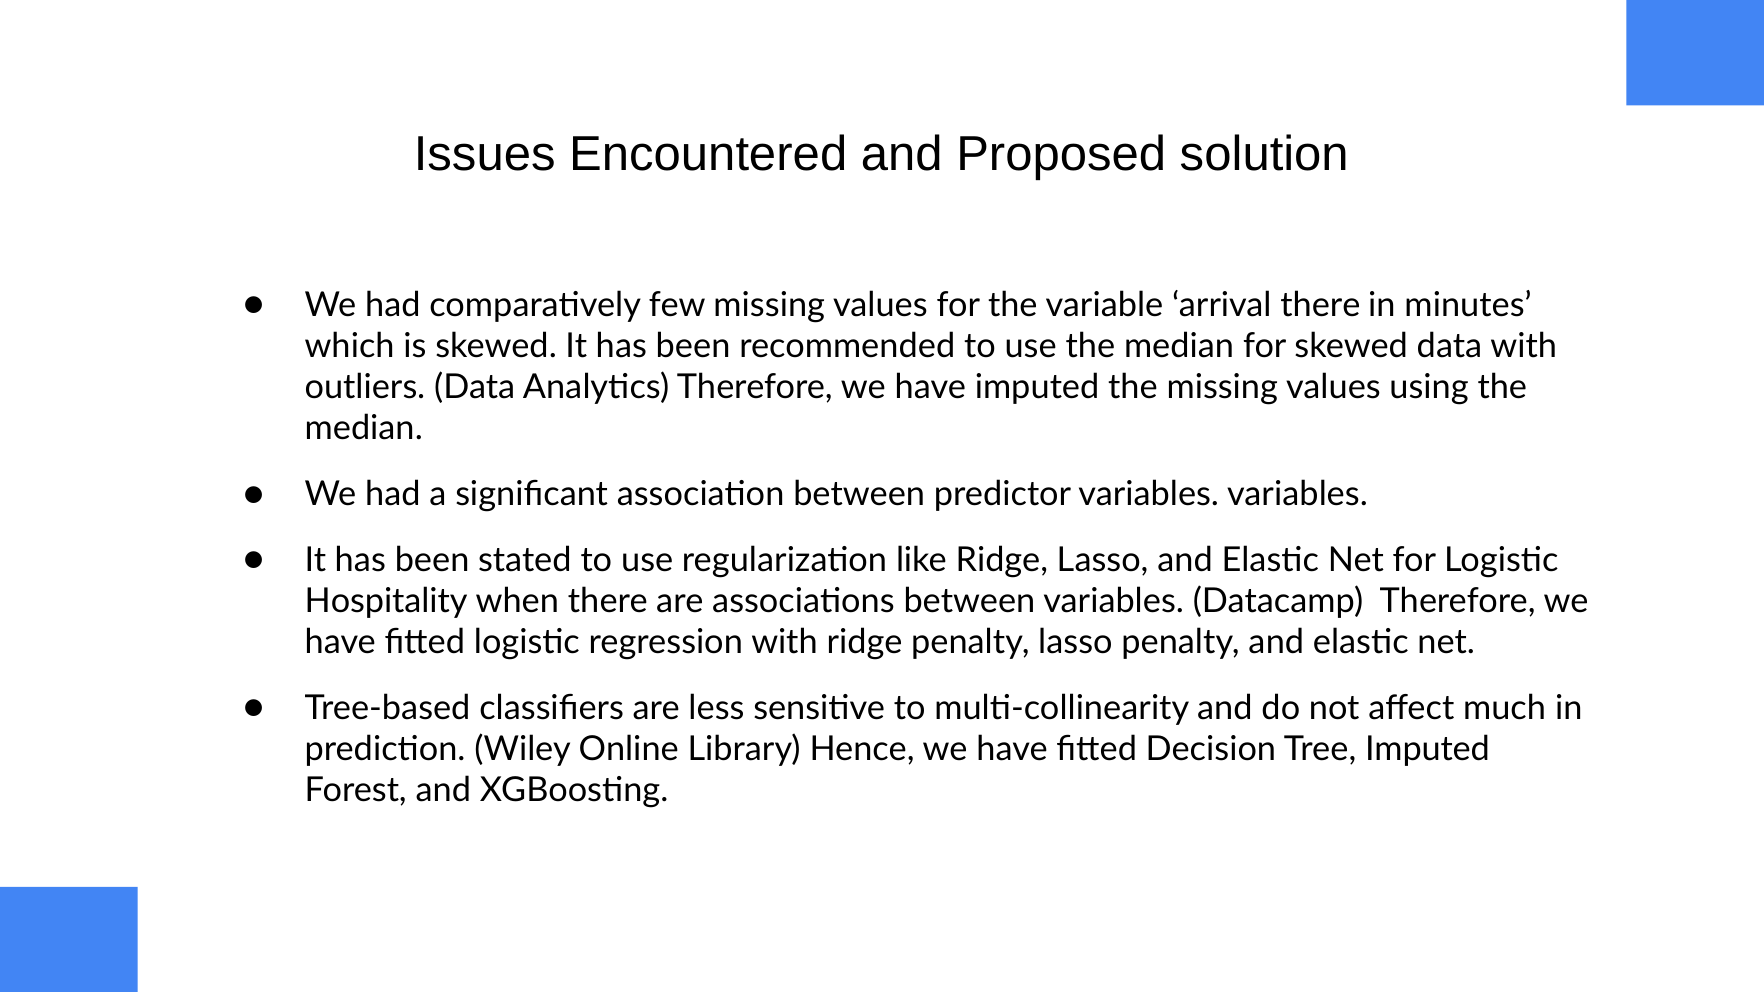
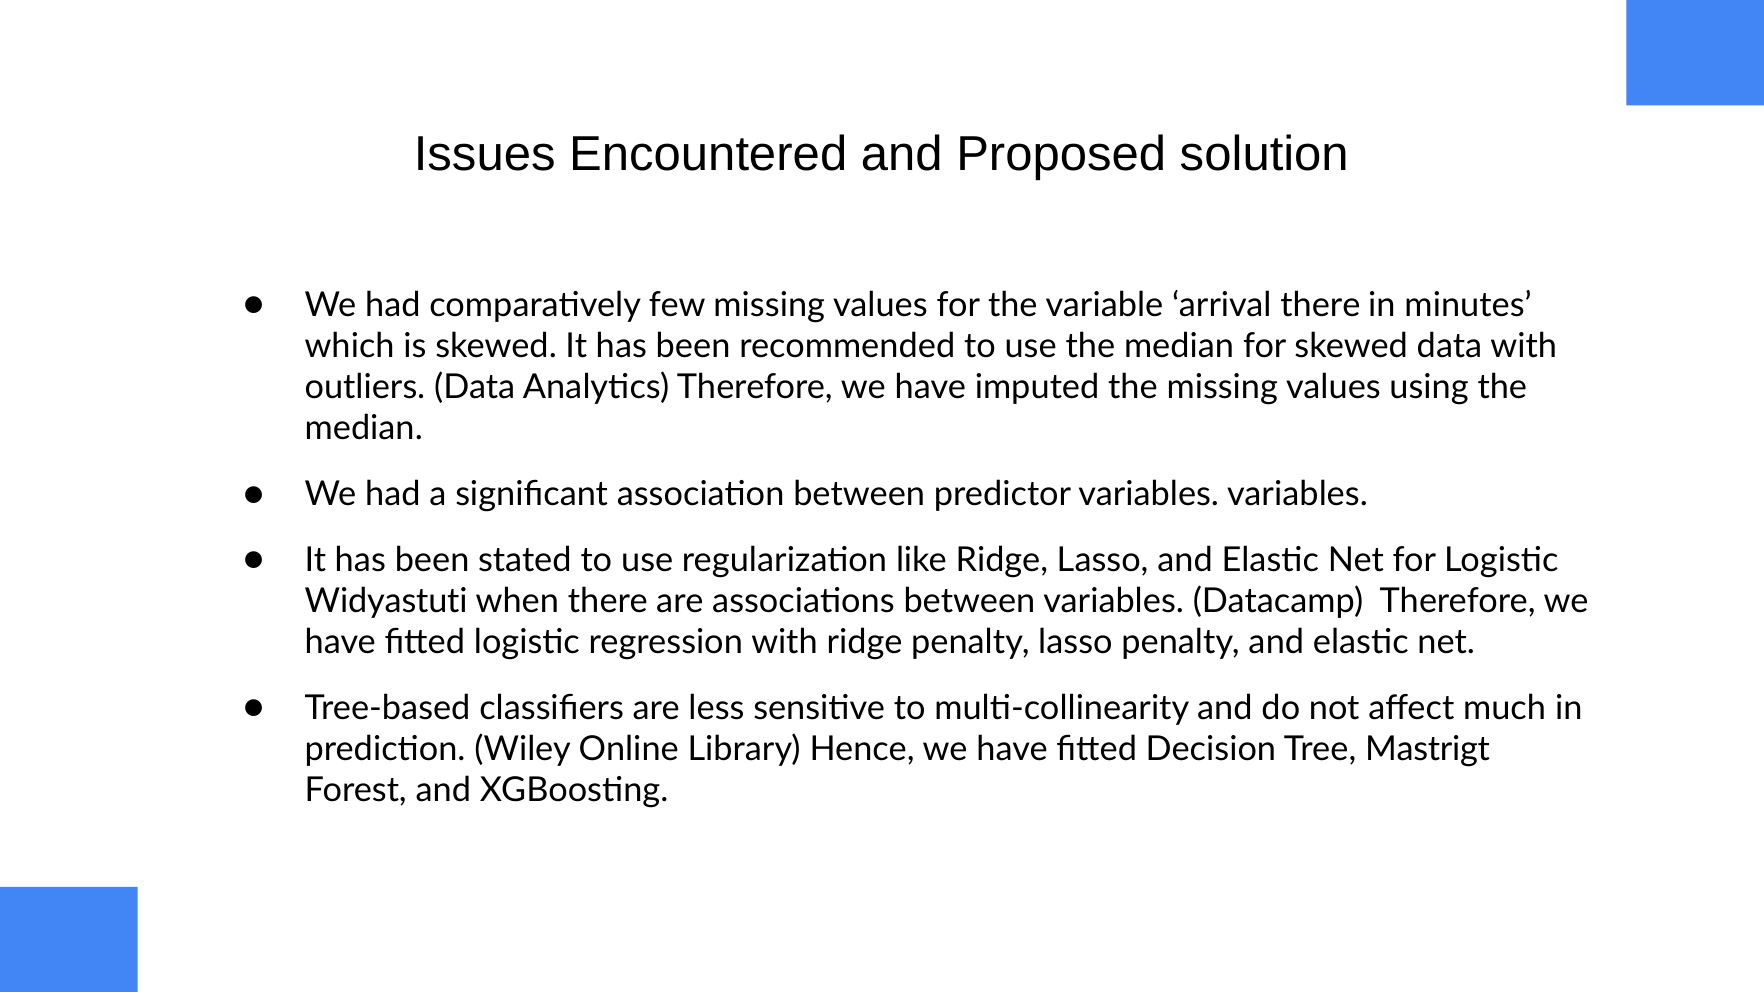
Hospitality: Hospitality -> Widyastuti
Tree Imputed: Imputed -> Mastrigt
